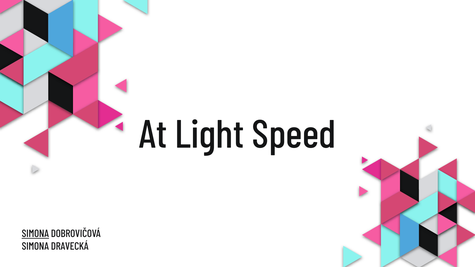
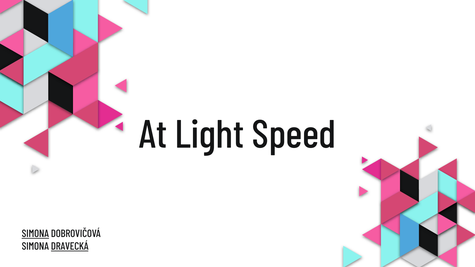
DRAVECKÁ underline: none -> present
